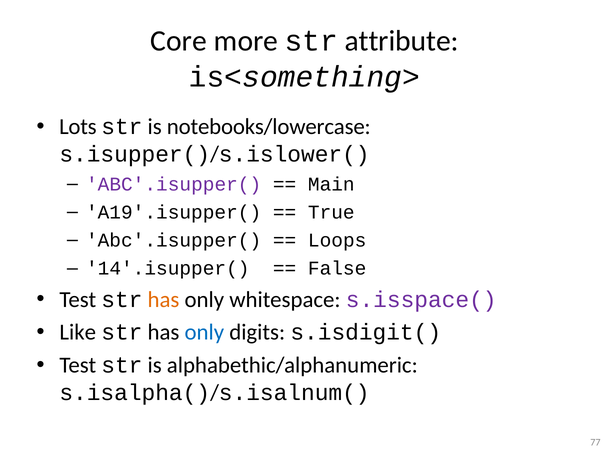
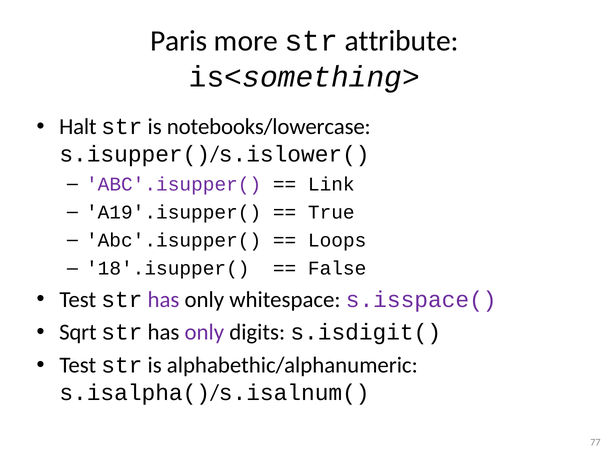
Core: Core -> Paris
Lots: Lots -> Halt
Main: Main -> Link
14'.isupper(: 14'.isupper( -> 18'.isupper(
has at (163, 299) colour: orange -> purple
Like: Like -> Sqrt
only at (204, 332) colour: blue -> purple
